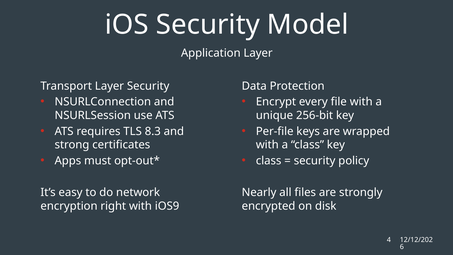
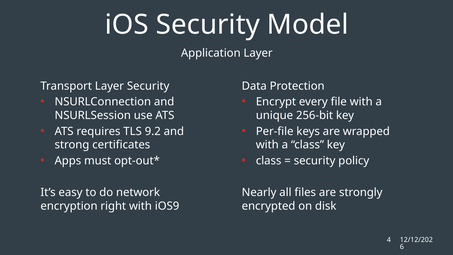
8.3: 8.3 -> 9.2
